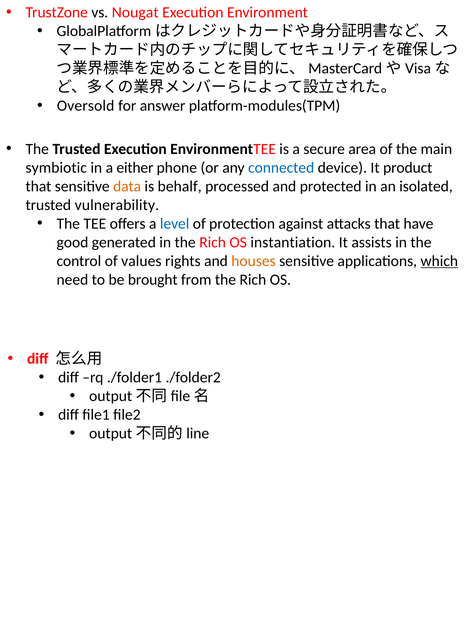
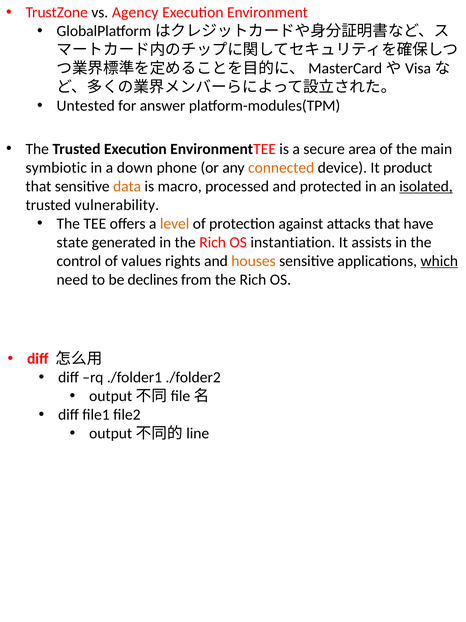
Nougat: Nougat -> Agency
Oversold: Oversold -> Untested
either: either -> down
connected colour: blue -> orange
behalf: behalf -> macro
isolated underline: none -> present
level colour: blue -> orange
good: good -> state
brought: brought -> declines
